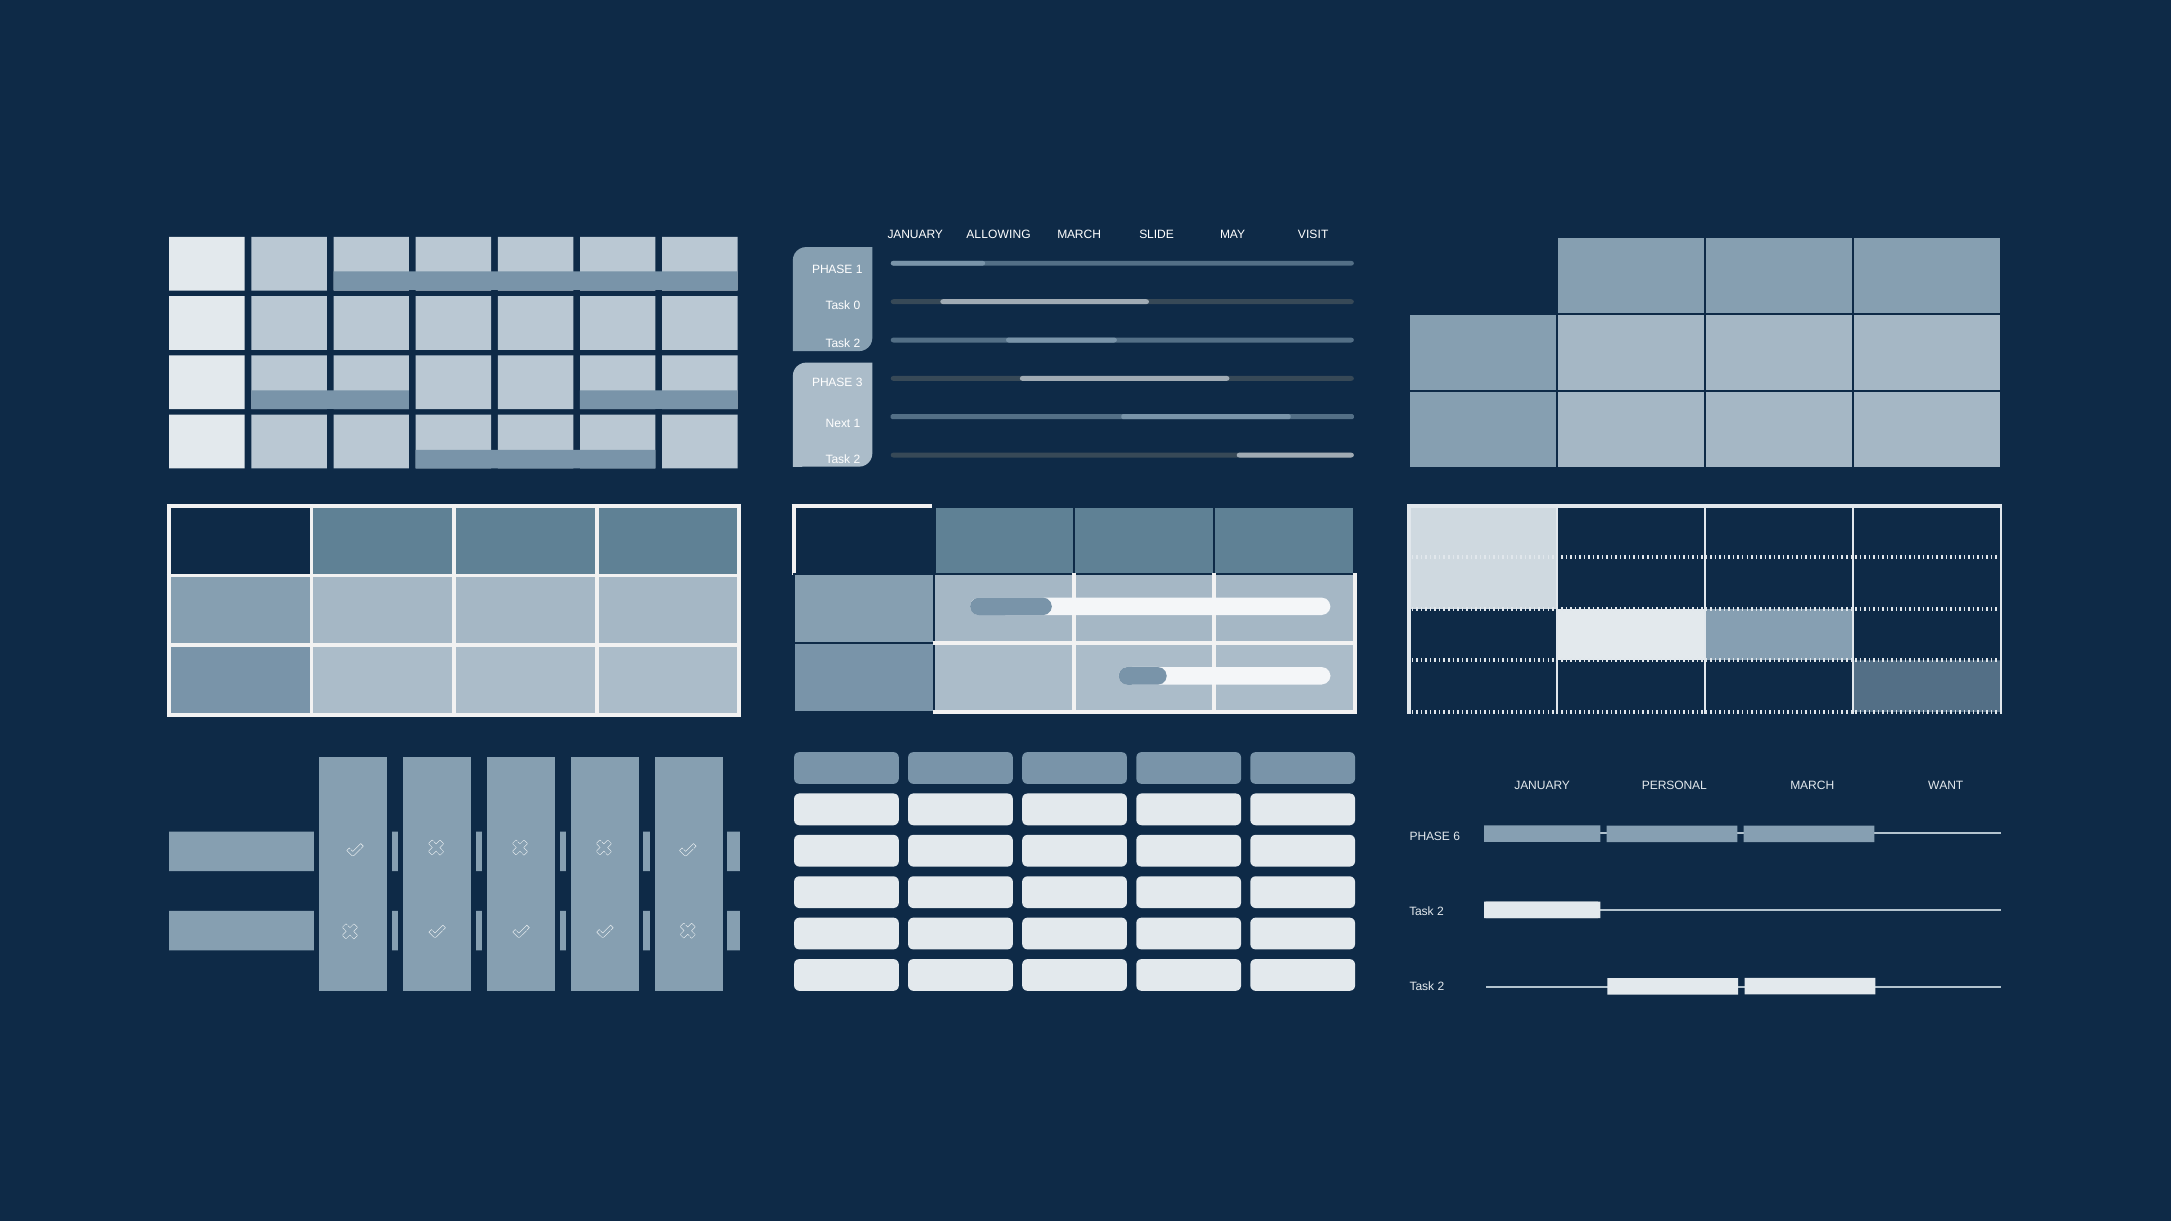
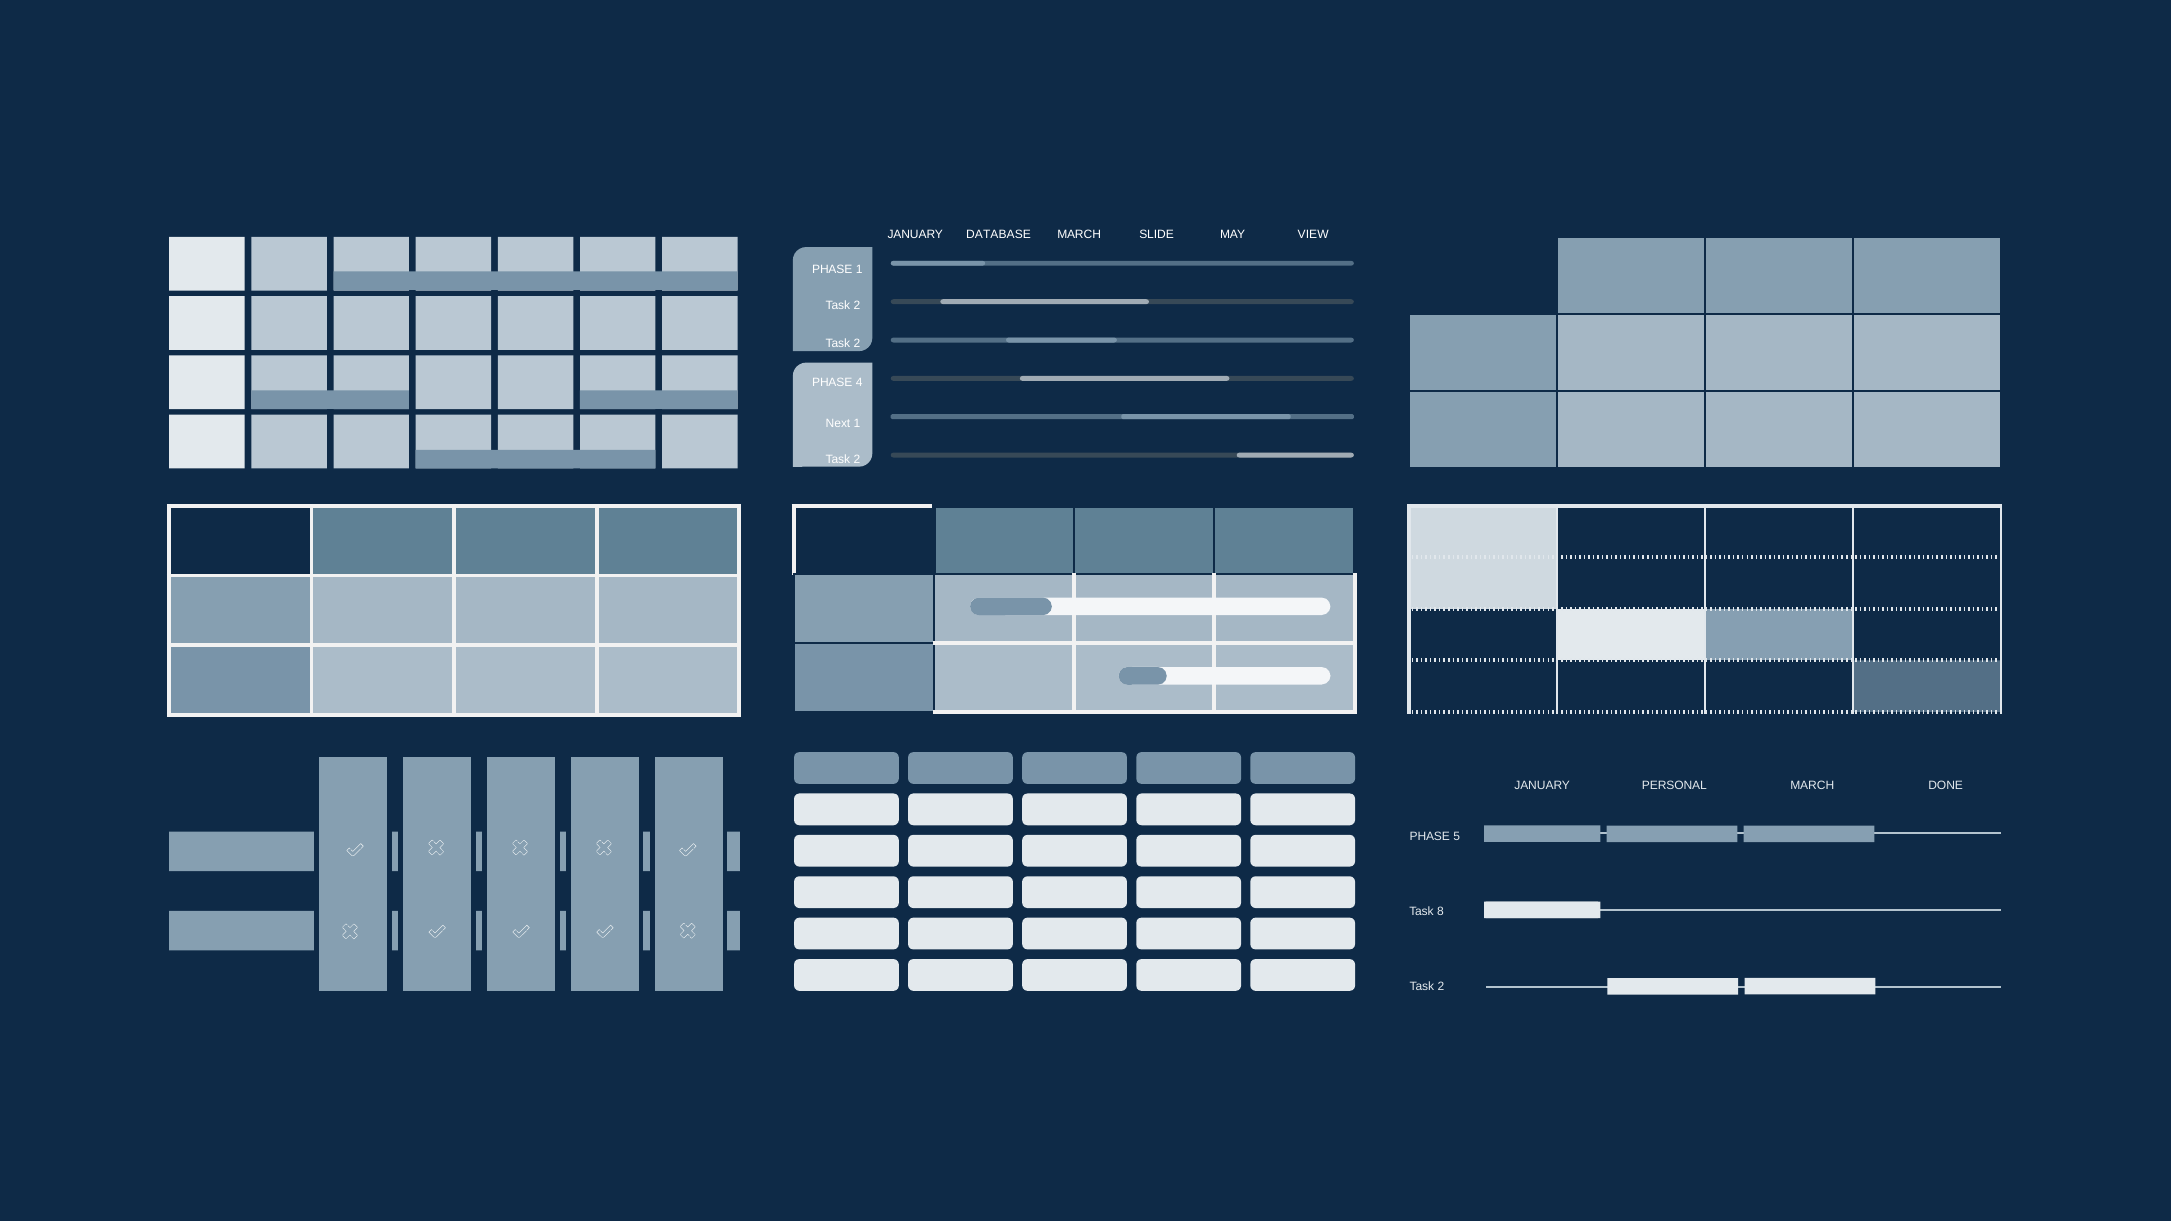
ALLOWING: ALLOWING -> DATABASE
VISIT: VISIT -> VIEW
0 at (857, 306): 0 -> 2
3: 3 -> 4
WANT: WANT -> DONE
6: 6 -> 5
2 at (1440, 912): 2 -> 8
